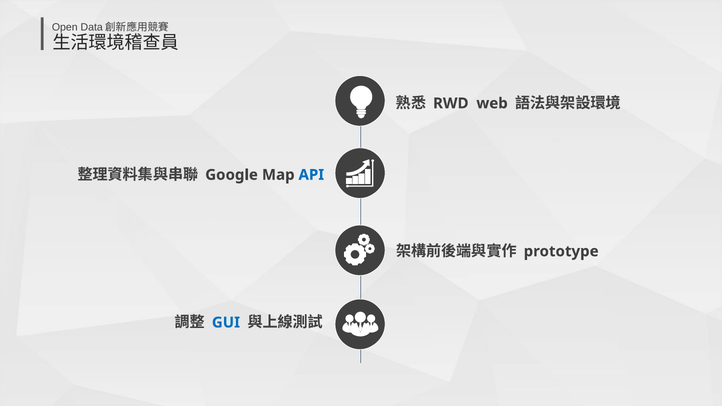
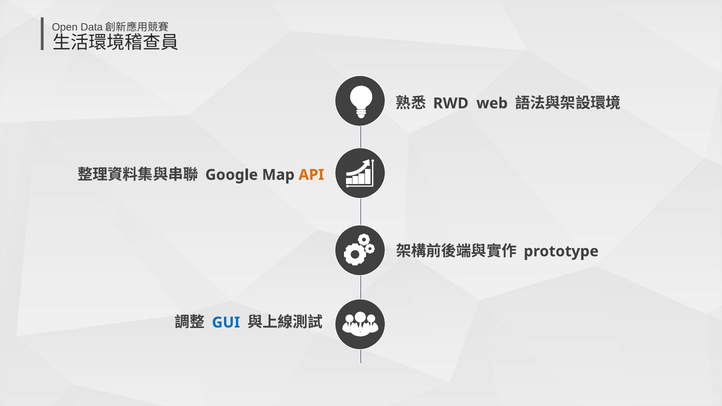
API colour: blue -> orange
